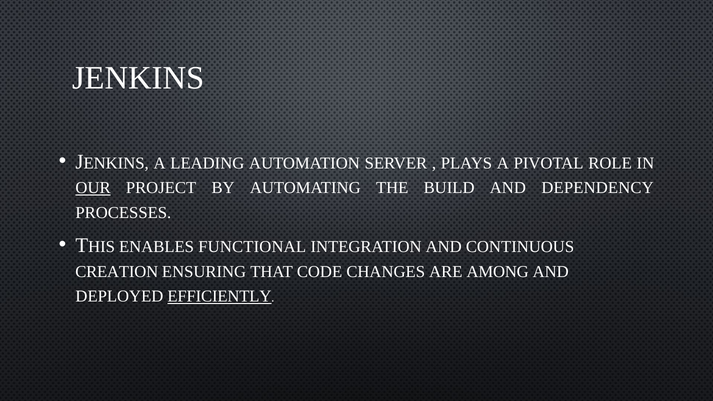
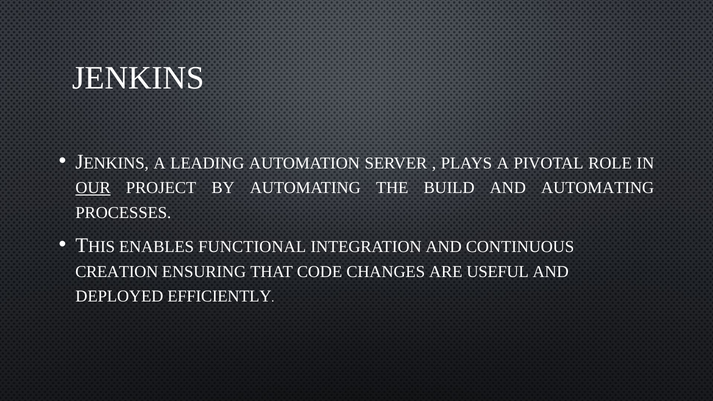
AND DEPENDENCY: DEPENDENCY -> AUTOMATING
AMONG: AMONG -> USEFUL
EFFICIENTLY underline: present -> none
